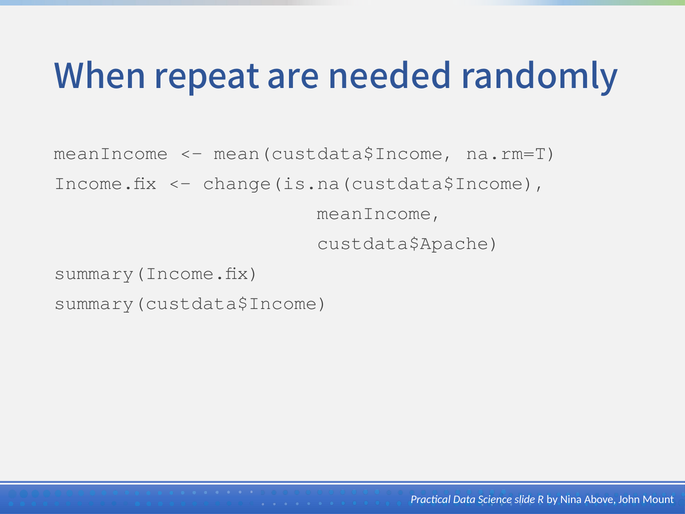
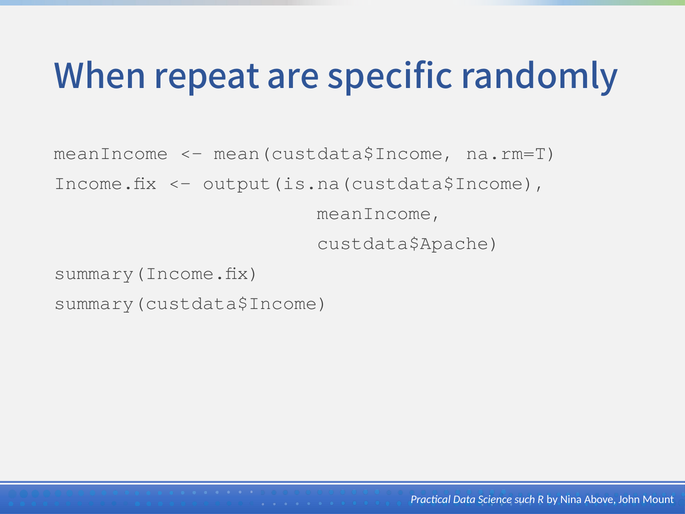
needed: needed -> specific
change(is.na(custdata$Income: change(is.na(custdata$Income -> output(is.na(custdata$Income
slide: slide -> such
